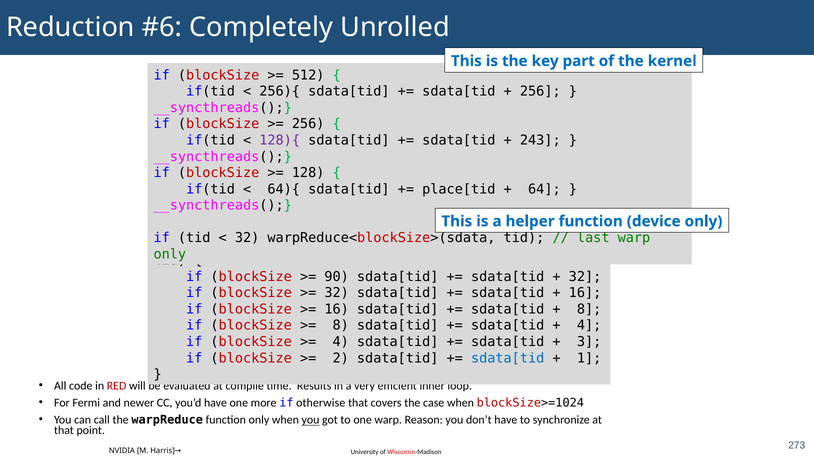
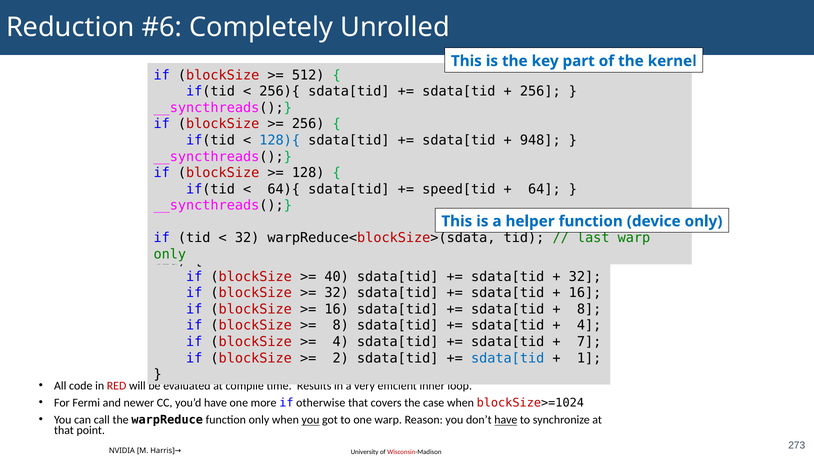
128){ colour: purple -> blue
243: 243 -> 948
place[tid: place[tid -> speed[tid
90: 90 -> 40
3: 3 -> 7
have at (506, 420) underline: none -> present
